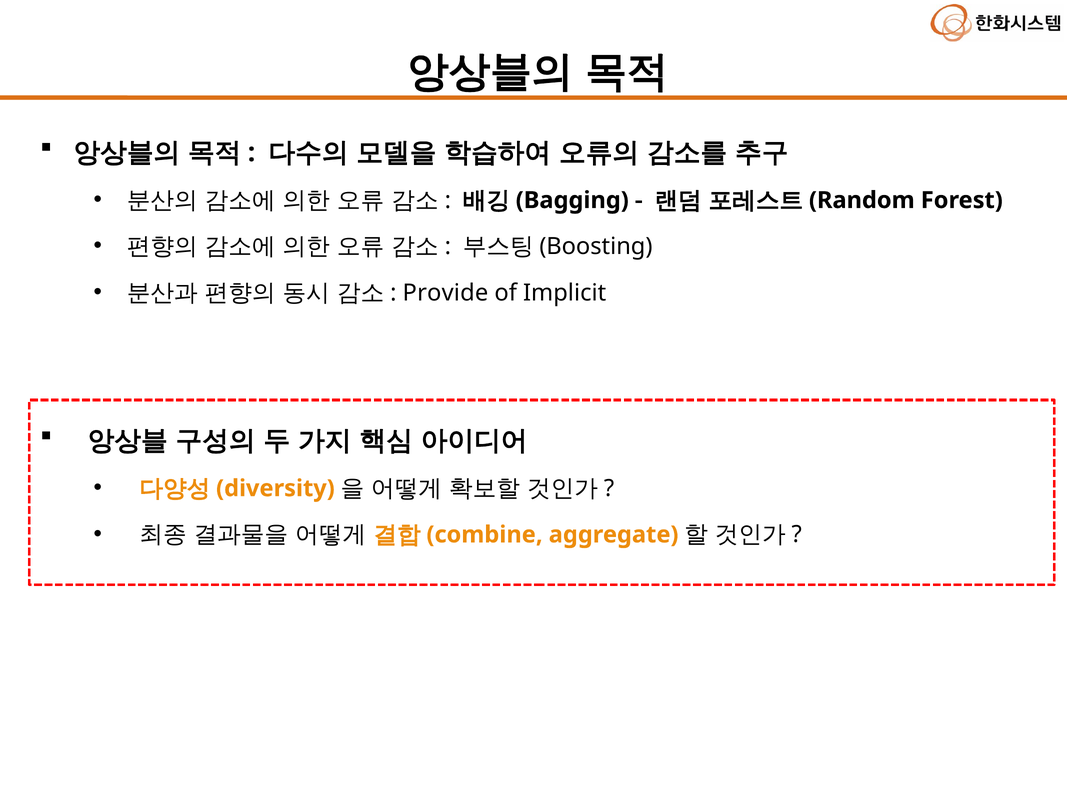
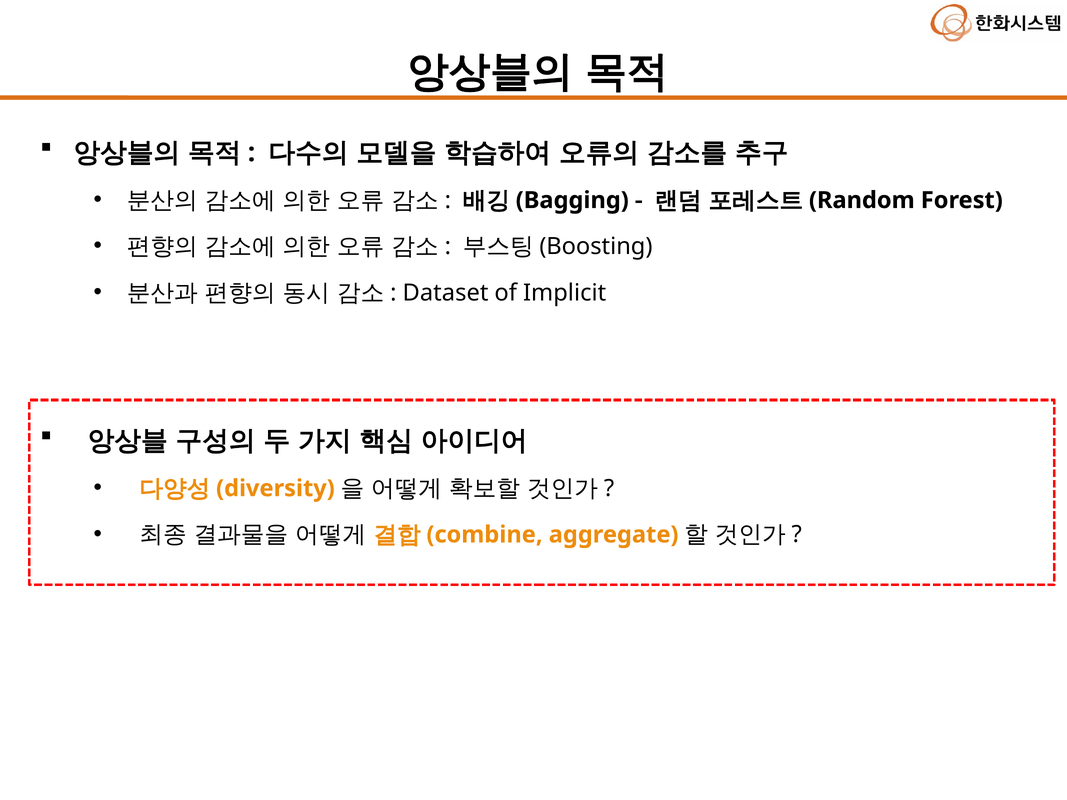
Provide: Provide -> Dataset
